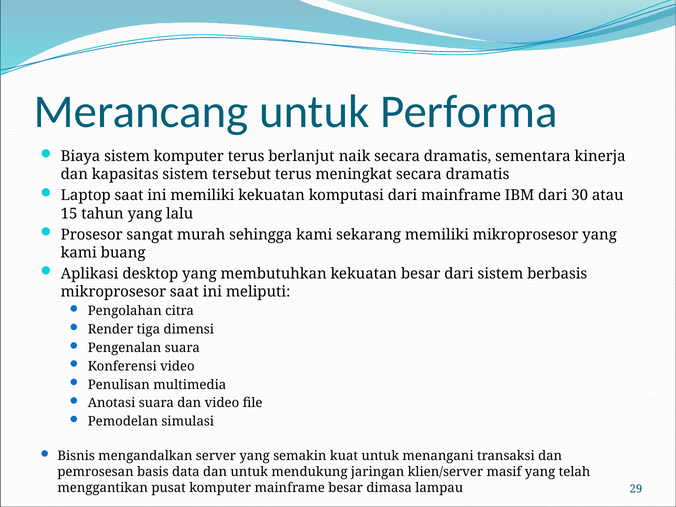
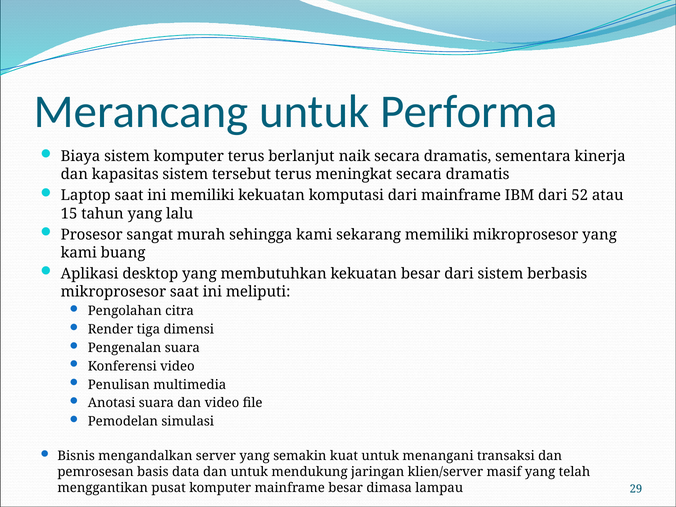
30: 30 -> 52
